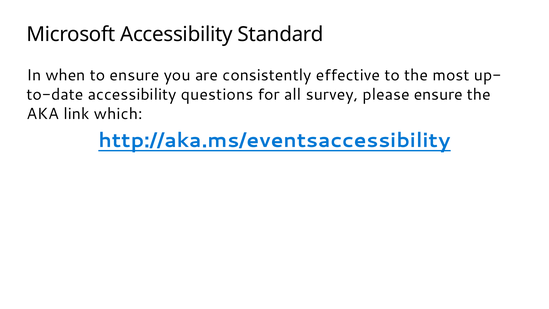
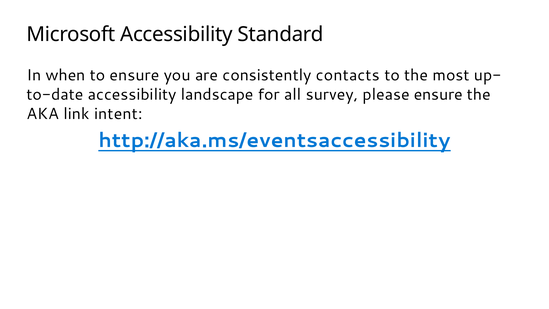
effective: effective -> contacts
questions: questions -> landscape
which: which -> intent
